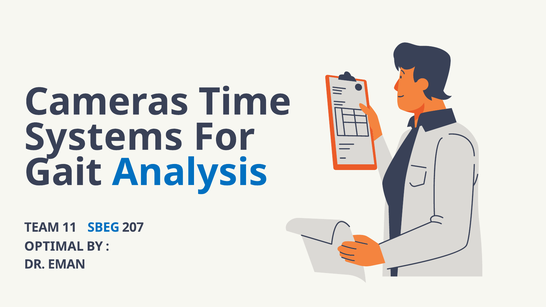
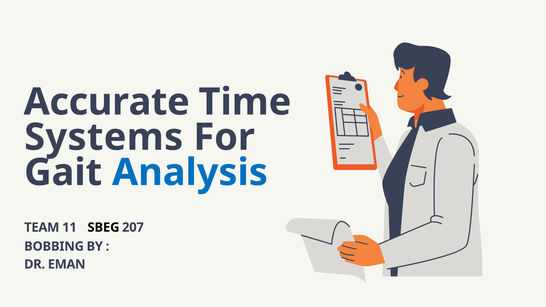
Cameras: Cameras -> Accurate
SBEG colour: blue -> black
OPTIMAL: OPTIMAL -> BOBBING
